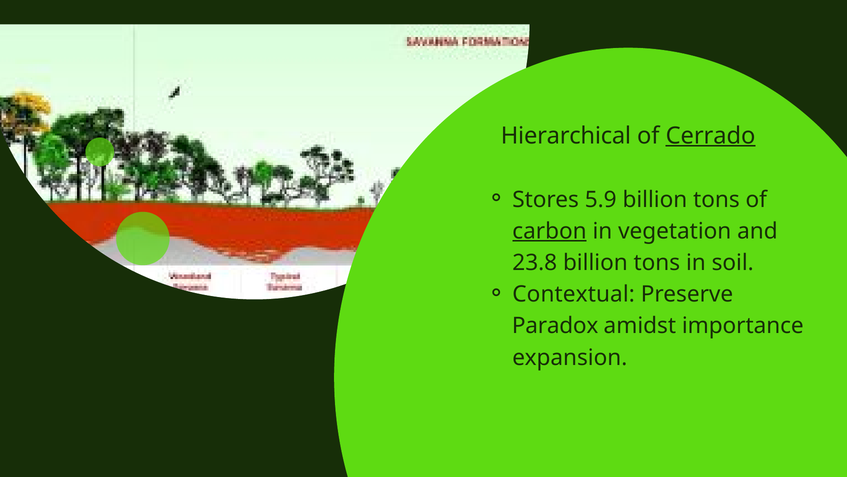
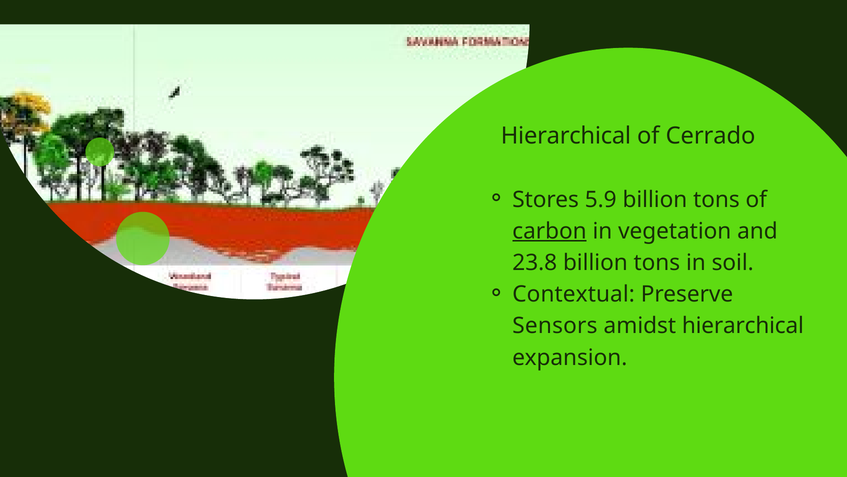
Cerrado underline: present -> none
Paradox: Paradox -> Sensors
amidst importance: importance -> hierarchical
